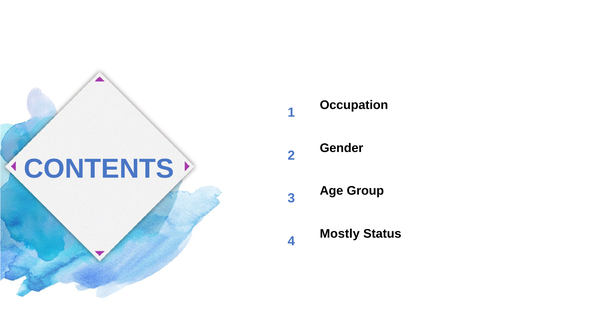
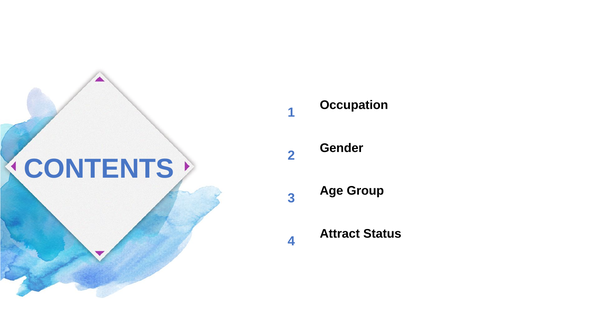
Mostly: Mostly -> Attract
